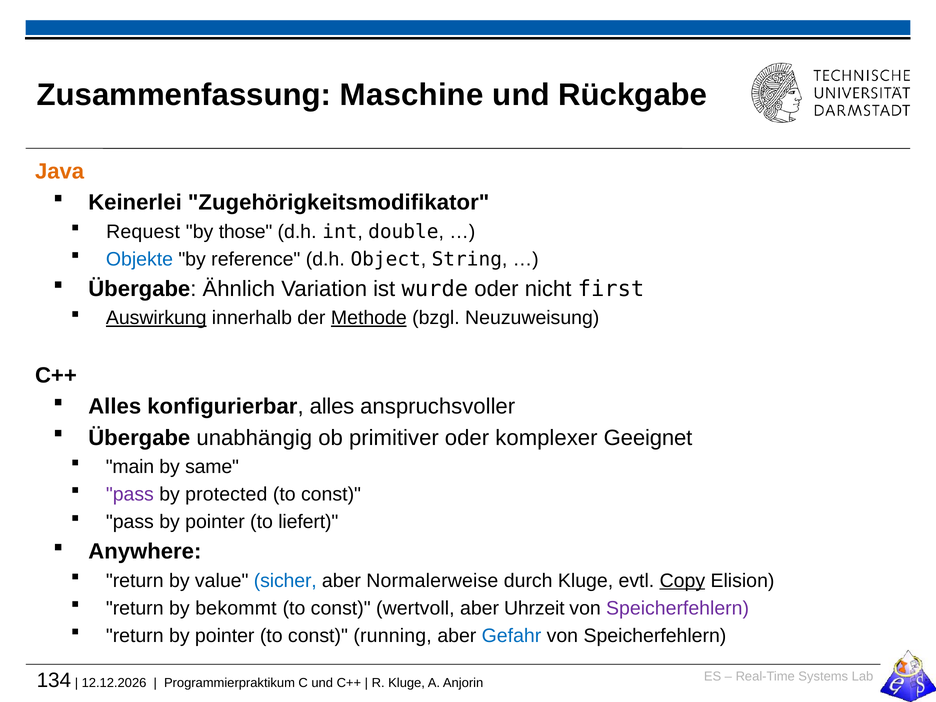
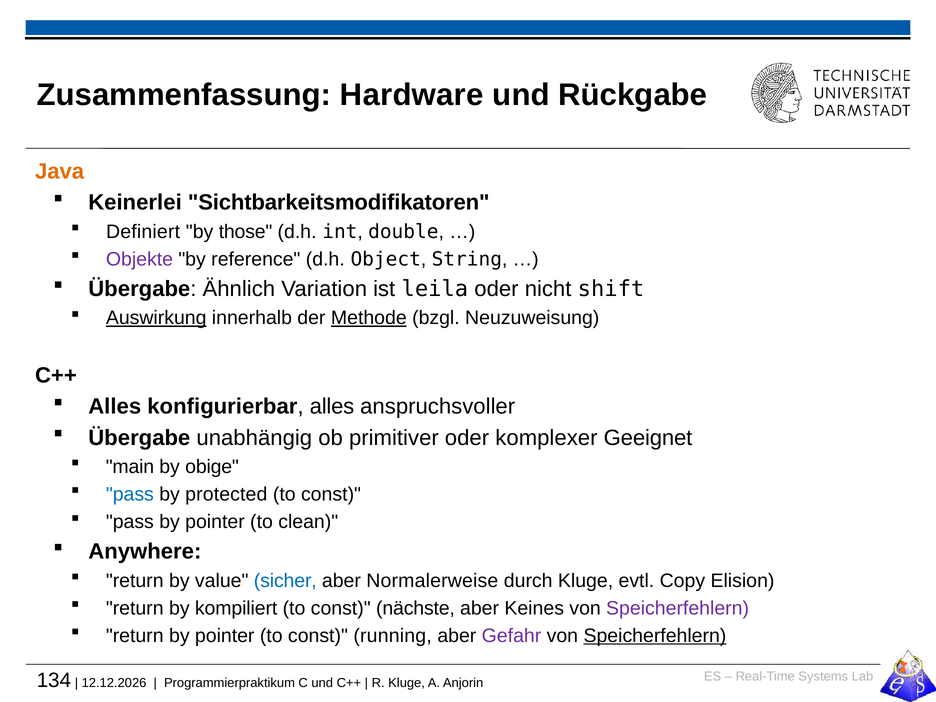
Maschine: Maschine -> Hardware
Zugehörigkeitsmodifikator: Zugehörigkeitsmodifikator -> Sichtbarkeitsmodifikatoren
Request: Request -> Definiert
Objekte colour: blue -> purple
wurde: wurde -> leila
first: first -> shift
same: same -> obige
pass at (130, 494) colour: purple -> blue
liefert: liefert -> clean
Copy underline: present -> none
bekommt: bekommt -> kompiliert
wertvoll: wertvoll -> nächste
Uhrzeit: Uhrzeit -> Keines
Gefahr colour: blue -> purple
Speicherfehlern at (655, 636) underline: none -> present
